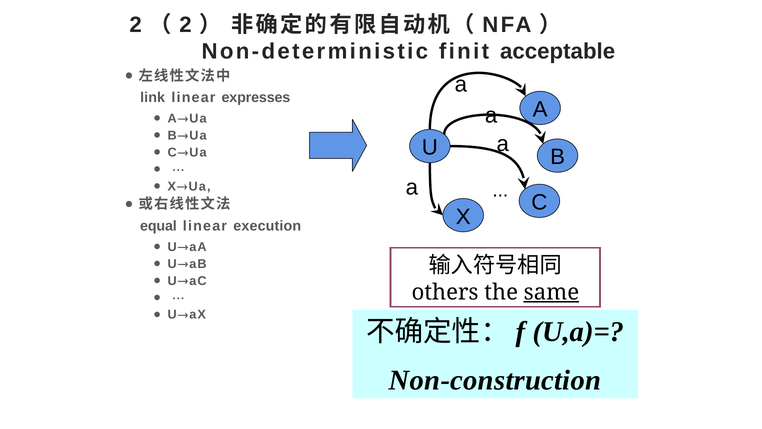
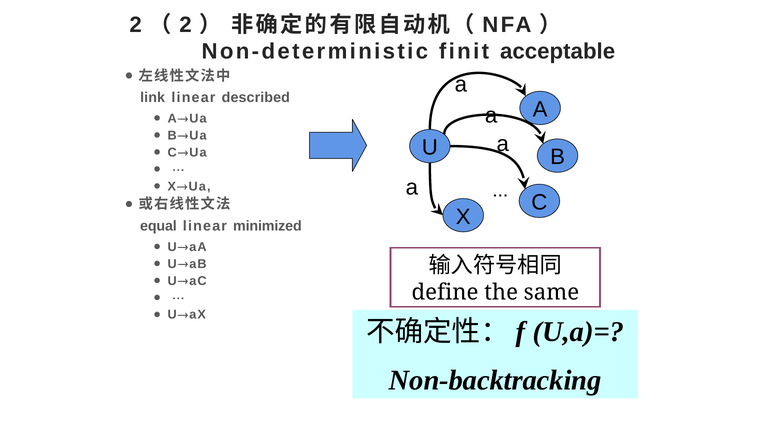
expresses: expresses -> described
execution: execution -> minimized
others: others -> define
same underline: present -> none
Non-construction: Non-construction -> Non-backtracking
